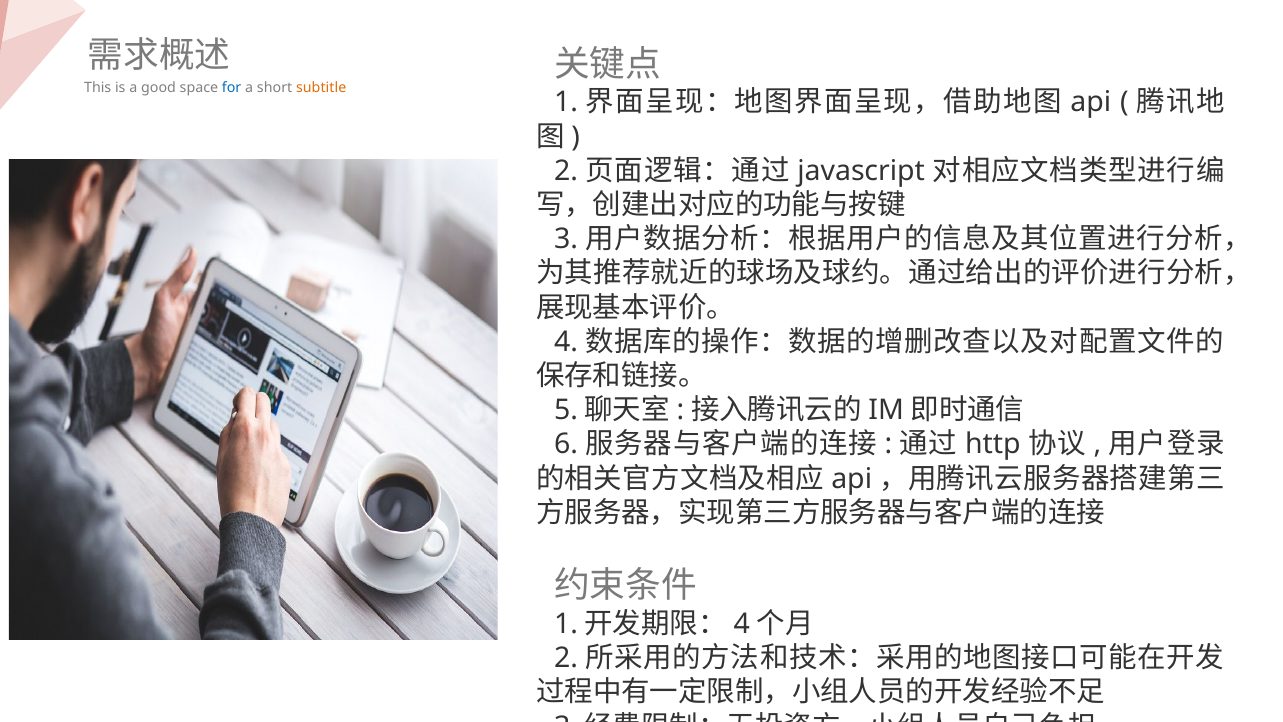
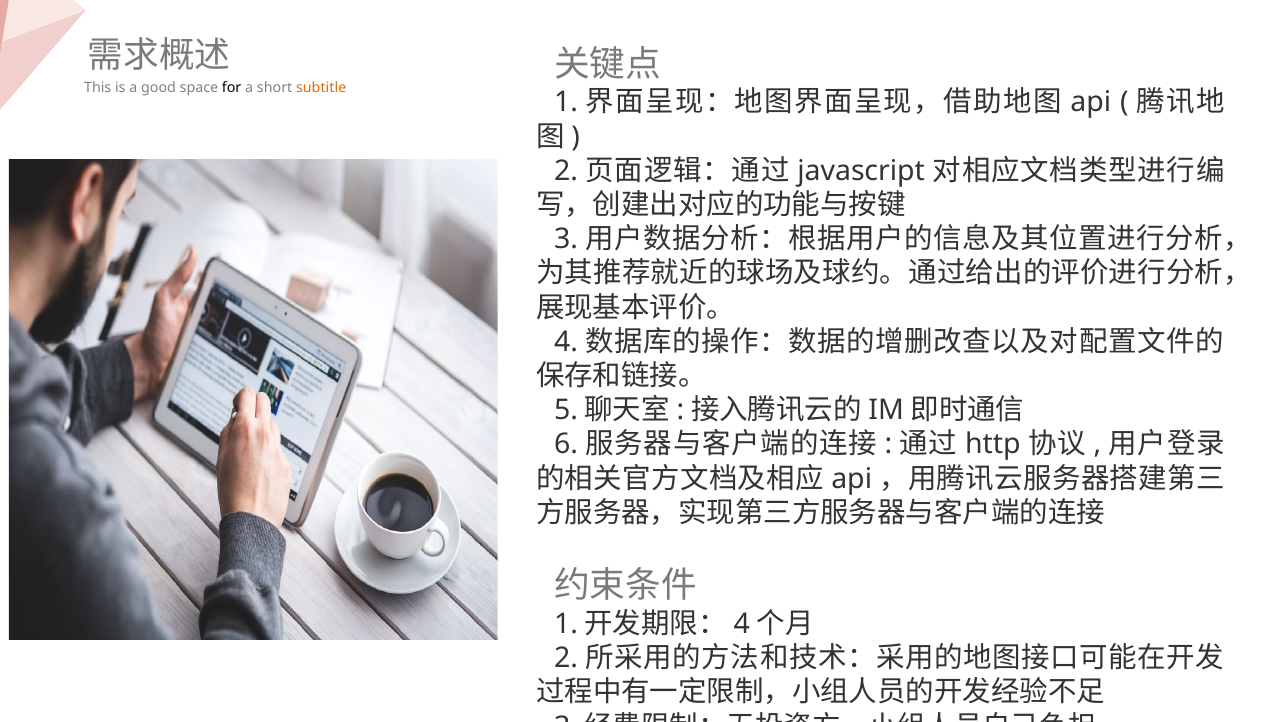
for colour: blue -> black
